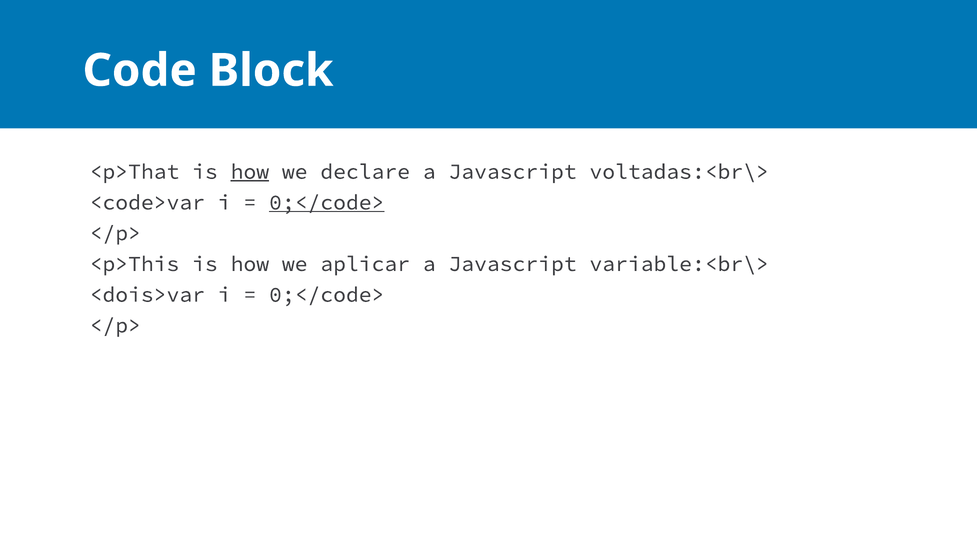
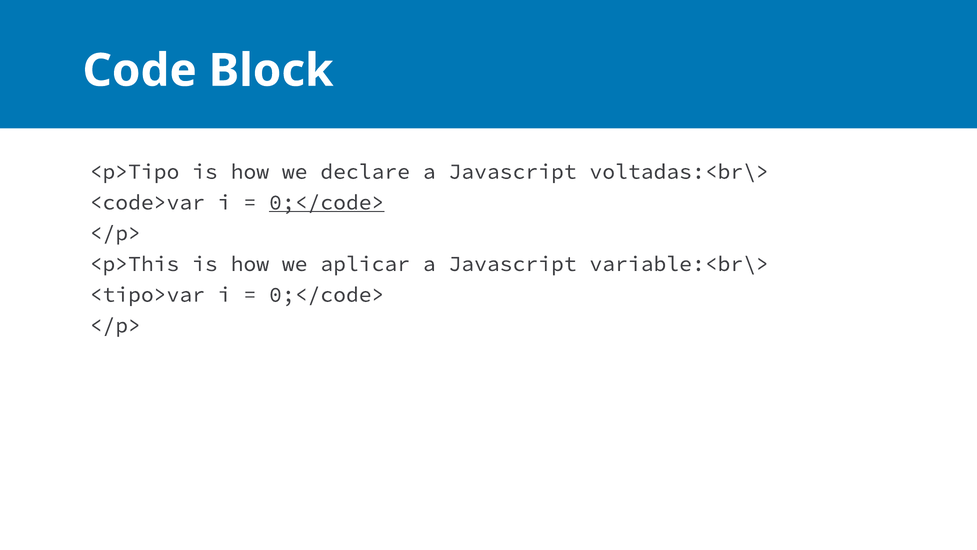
<p>That: <p>That -> <p>Tipo
how at (250, 172) underline: present -> none
<dois>var: <dois>var -> <tipo>var
